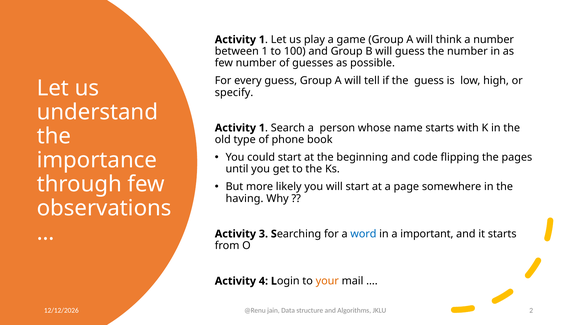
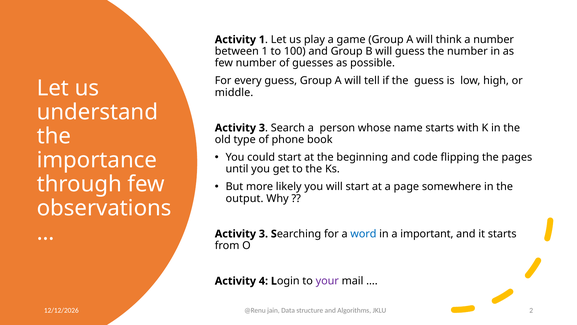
specify: specify -> middle
1 at (262, 128): 1 -> 3
having: having -> output
your colour: orange -> purple
